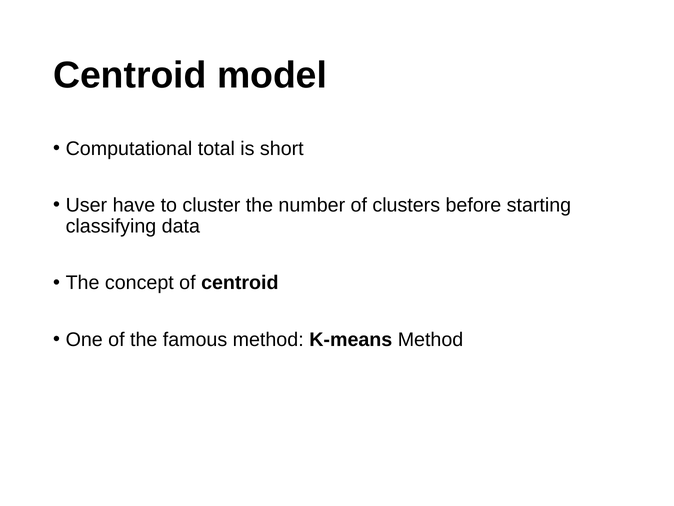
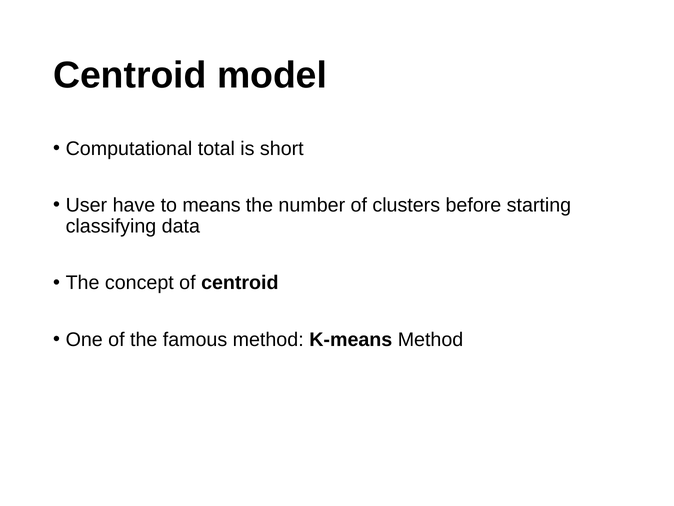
cluster: cluster -> means
